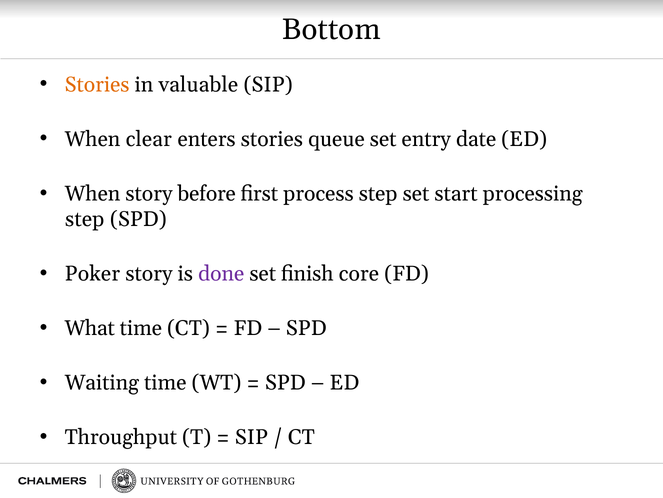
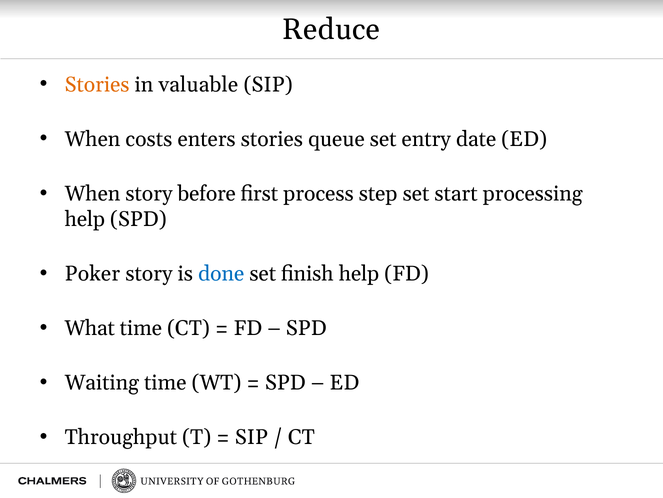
Bottom: Bottom -> Reduce
clear: clear -> costs
step at (85, 219): step -> help
done colour: purple -> blue
finish core: core -> help
